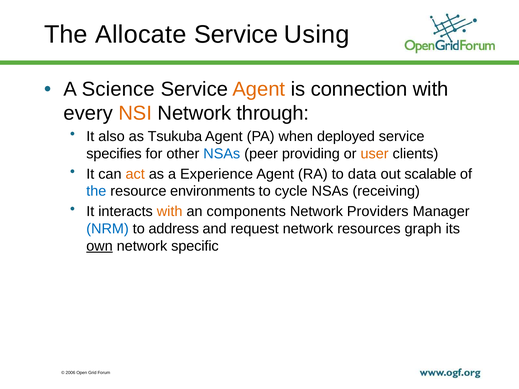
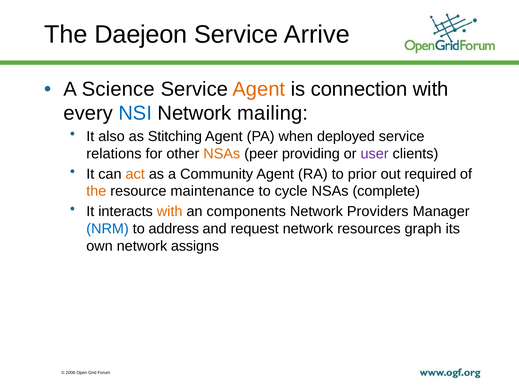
Allocate: Allocate -> Daejeon
Using: Using -> Arrive
NSI colour: orange -> blue
through: through -> mailing
Tsukuba: Tsukuba -> Stitching
specifies: specifies -> relations
NSAs at (222, 154) colour: blue -> orange
user colour: orange -> purple
Experience: Experience -> Community
data: data -> prior
scalable: scalable -> required
the at (96, 191) colour: blue -> orange
environments: environments -> maintenance
receiving: receiving -> complete
own underline: present -> none
specific: specific -> assigns
